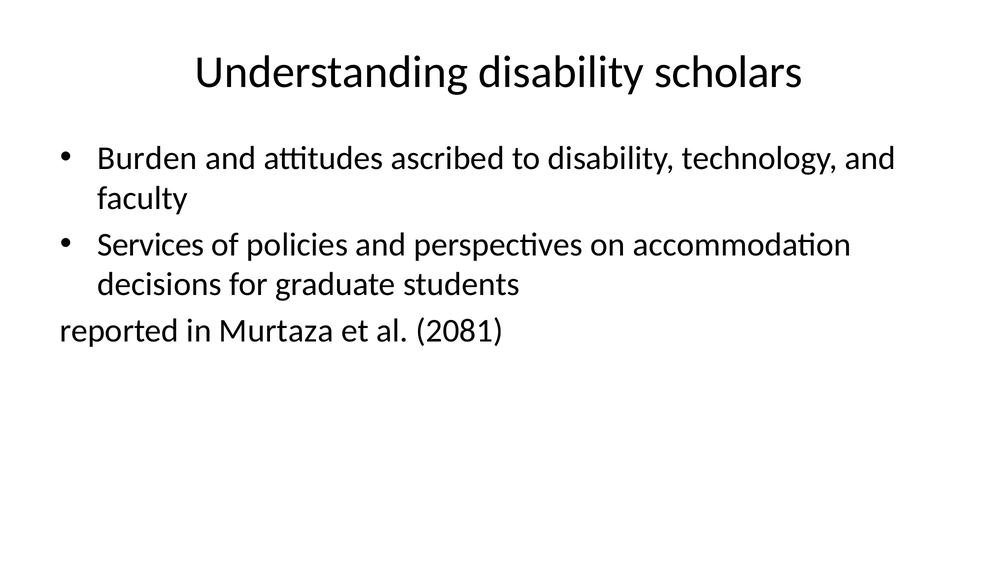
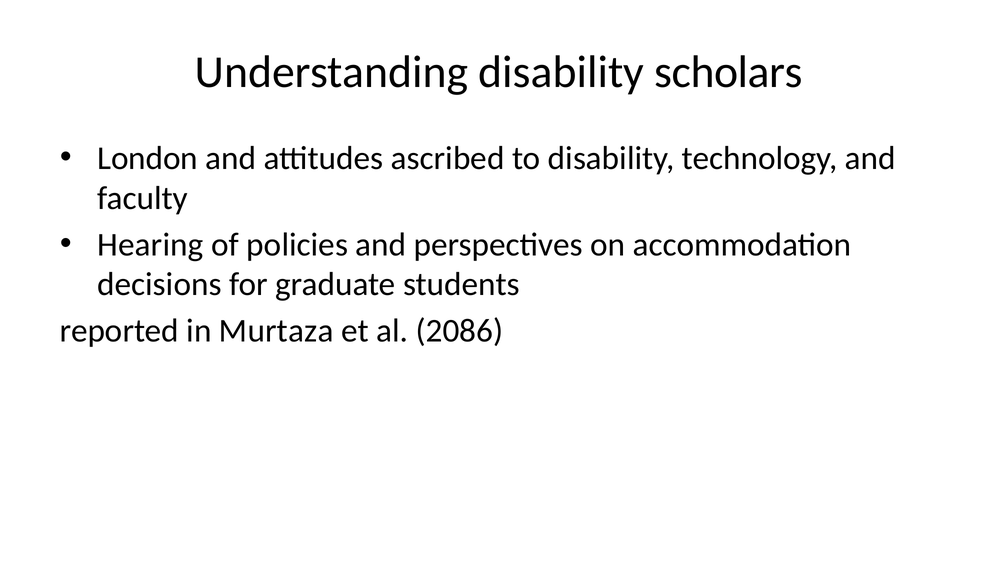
Burden: Burden -> London
Services: Services -> Hearing
2081: 2081 -> 2086
